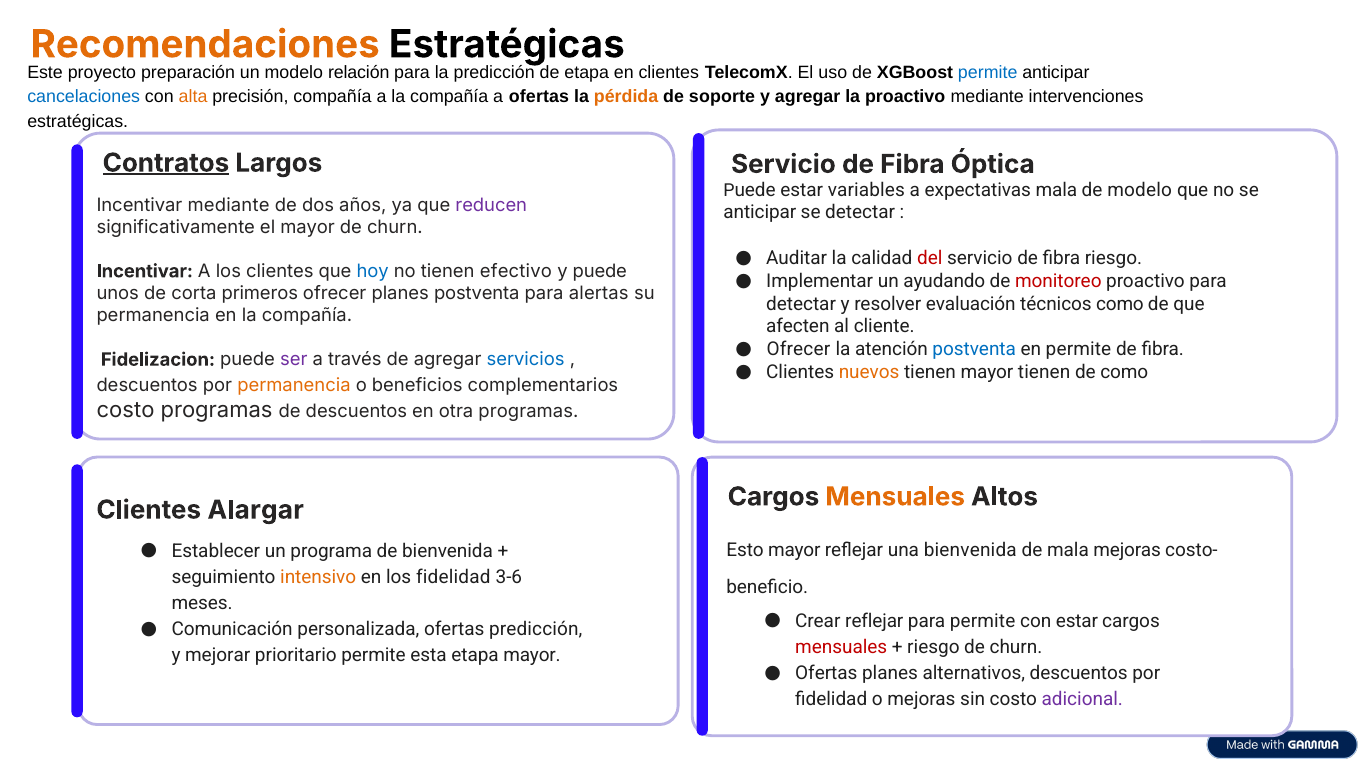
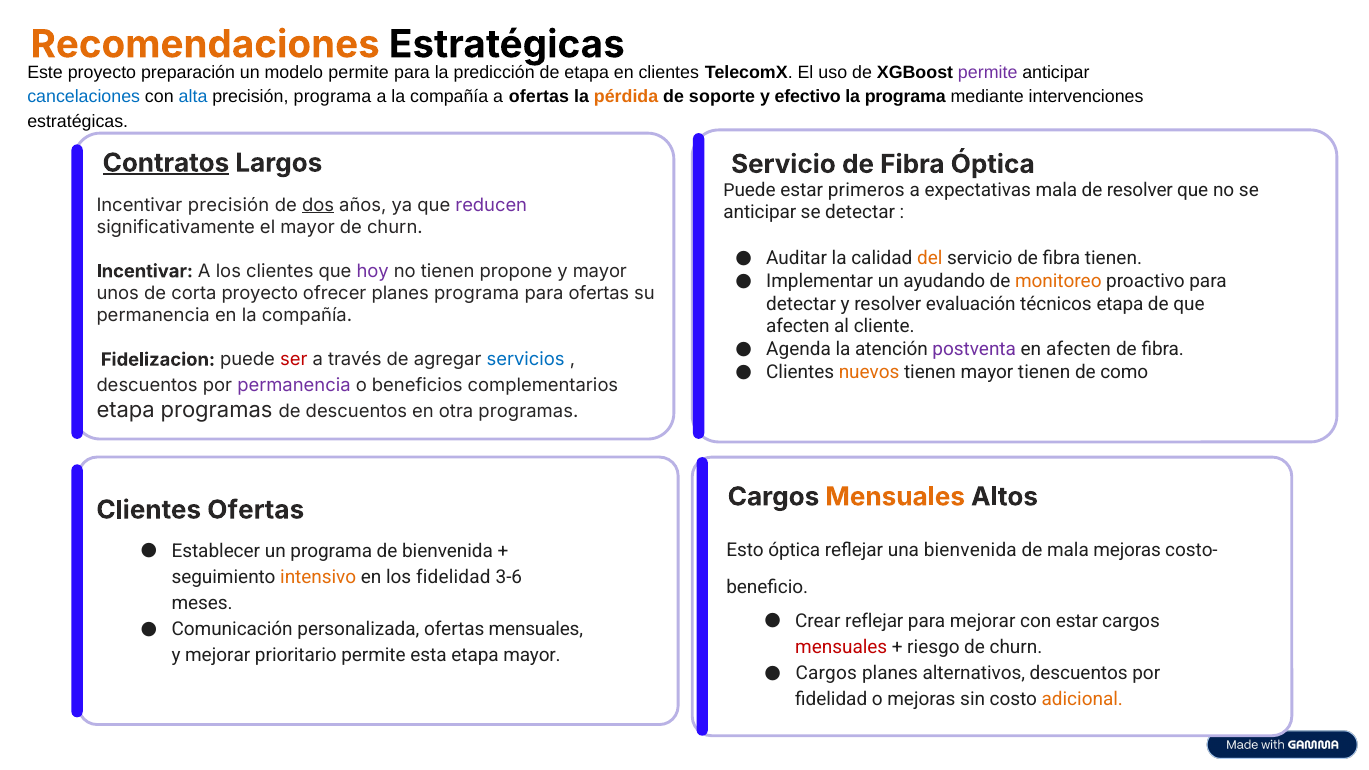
modelo relación: relación -> permite
permite at (988, 72) colour: blue -> purple
alta colour: orange -> blue
precisión compañía: compañía -> programa
y agregar: agregar -> efectivo
la proactivo: proactivo -> programa
variables: variables -> primeros
de modelo: modelo -> resolver
Incentivar mediante: mediante -> precisión
dos underline: none -> present
del colour: red -> orange
fibra riesgo: riesgo -> tienen
hoy colour: blue -> purple
efectivo: efectivo -> propone
y puede: puede -> mayor
monitoreo colour: red -> orange
corta primeros: primeros -> proyecto
planes postventa: postventa -> programa
para alertas: alertas -> ofertas
técnicos como: como -> etapa
Ofrecer at (798, 350): Ofrecer -> Agenda
postventa at (974, 350) colour: blue -> purple
en permite: permite -> afecten
ser colour: purple -> red
permanencia at (294, 385) colour: orange -> purple
costo at (126, 411): costo -> etapa
Clientes Alargar: Alargar -> Ofertas
Esto mayor: mayor -> óptica
para permite: permite -> mejorar
ofertas predicción: predicción -> mensuales
Ofertas at (826, 673): Ofertas -> Cargos
adicional colour: purple -> orange
